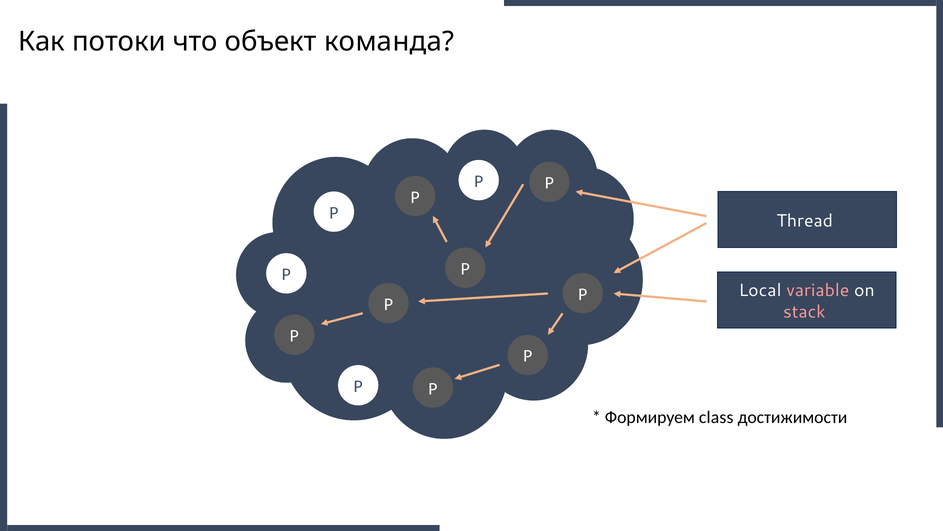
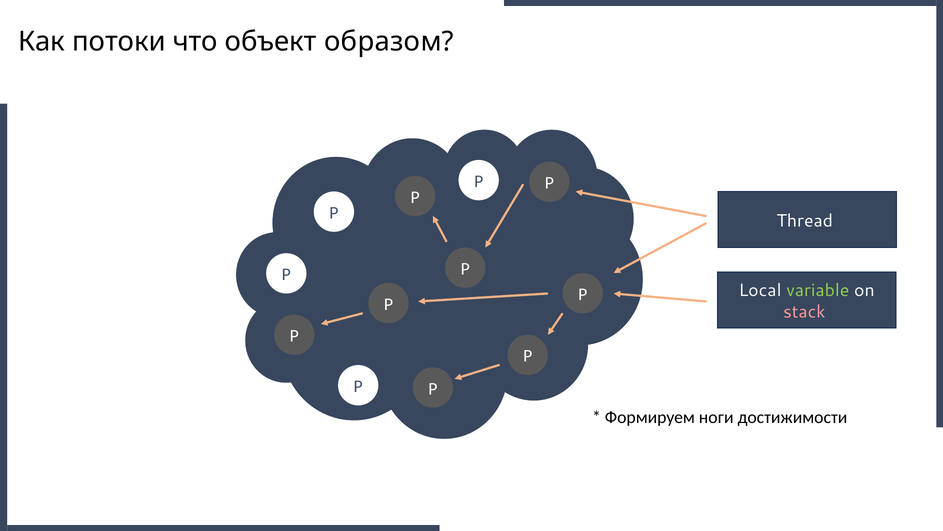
команда: команда -> образом
variable colour: pink -> light green
class: class -> ноги
